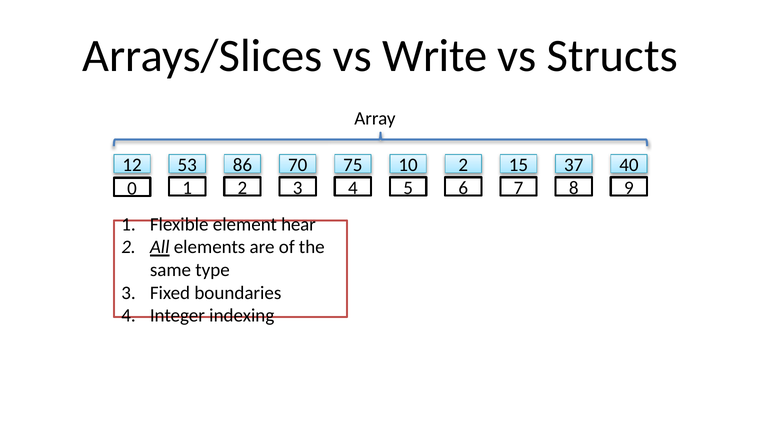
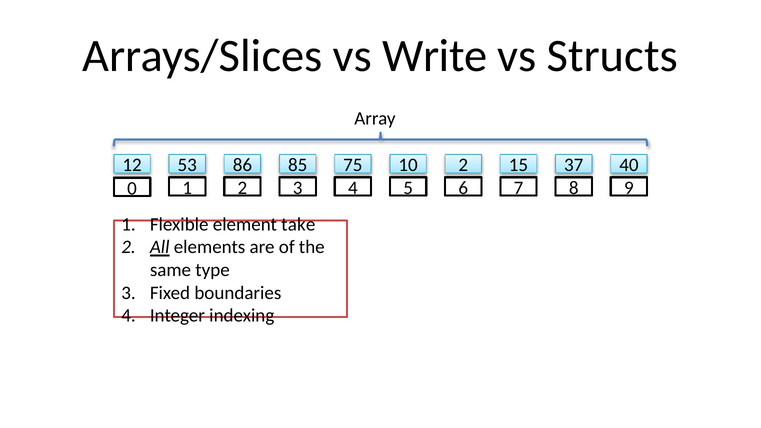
70: 70 -> 85
hear: hear -> take
